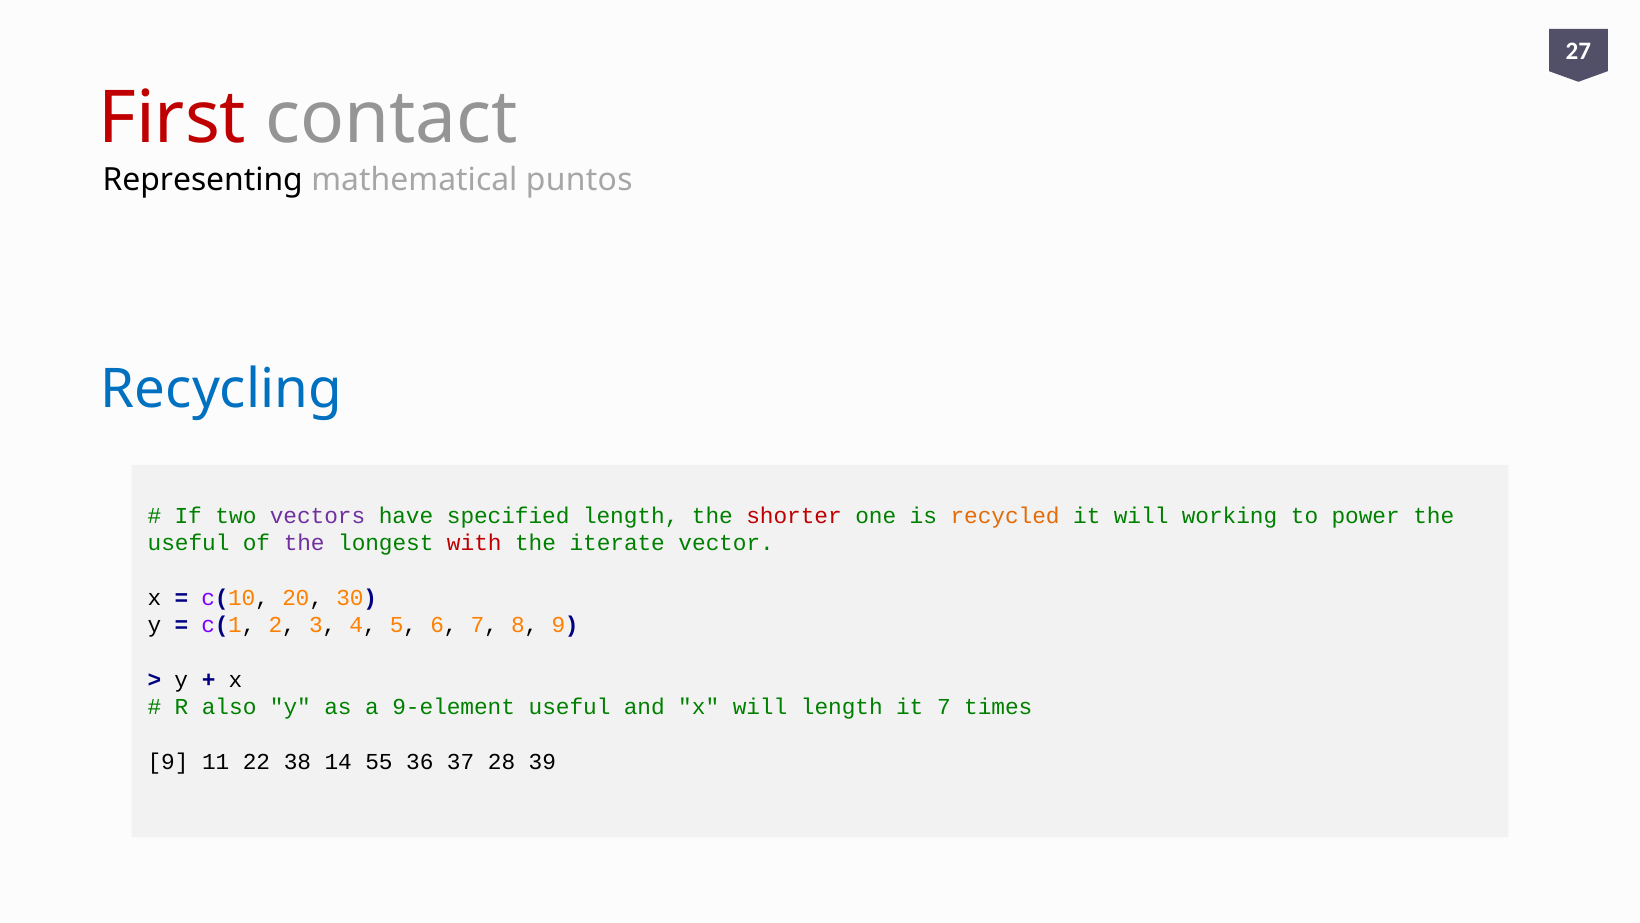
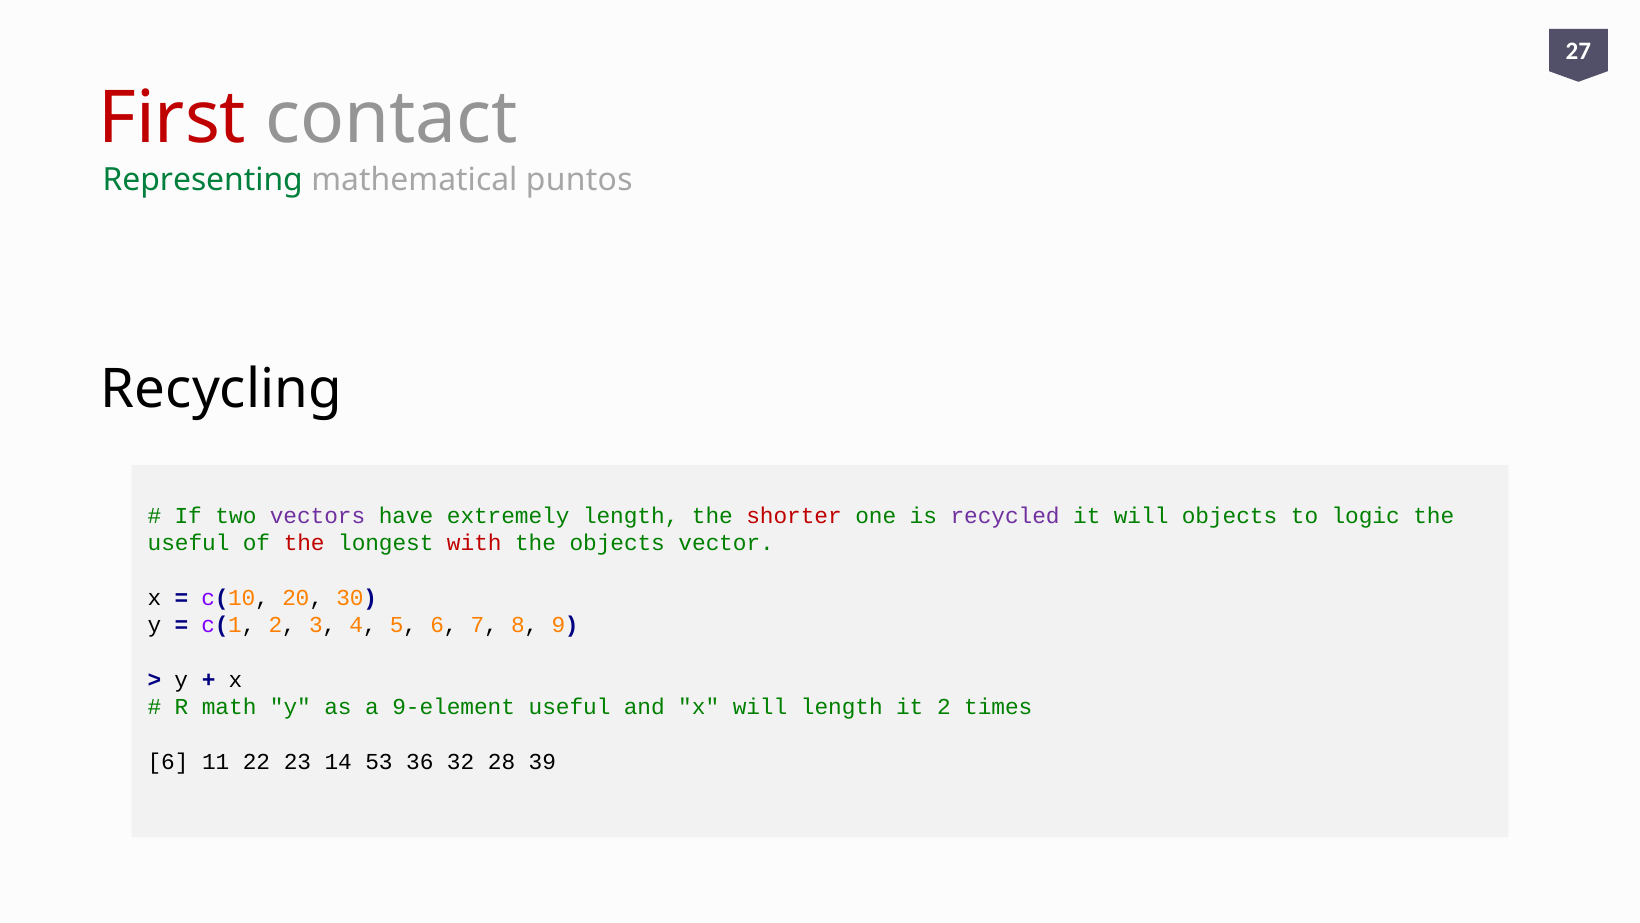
Representing colour: black -> green
Recycling colour: blue -> black
specified: specified -> extremely
recycled colour: orange -> purple
will working: working -> objects
power: power -> logic
the at (304, 543) colour: purple -> red
the iterate: iterate -> objects
also: also -> math
it 7: 7 -> 2
9 at (168, 762): 9 -> 6
38: 38 -> 23
55: 55 -> 53
37: 37 -> 32
